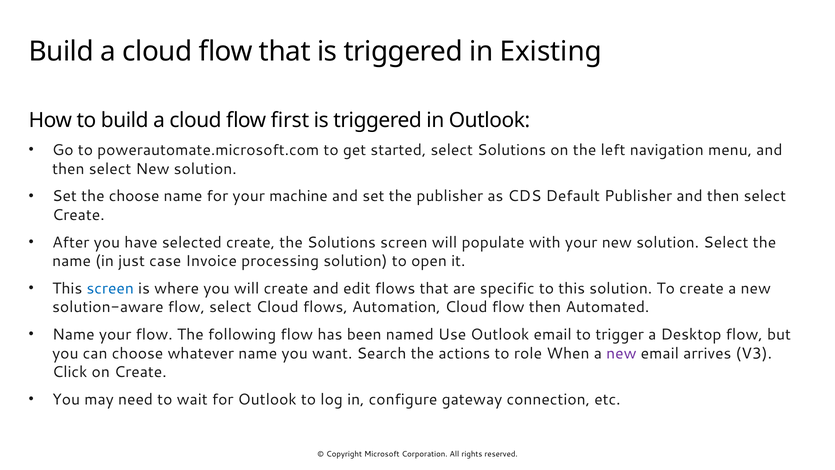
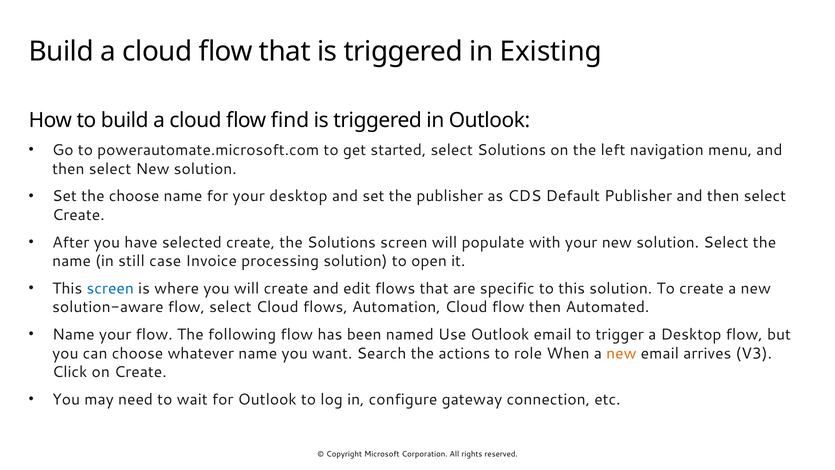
first: first -> find
your machine: machine -> desktop
just: just -> still
new at (621, 353) colour: purple -> orange
